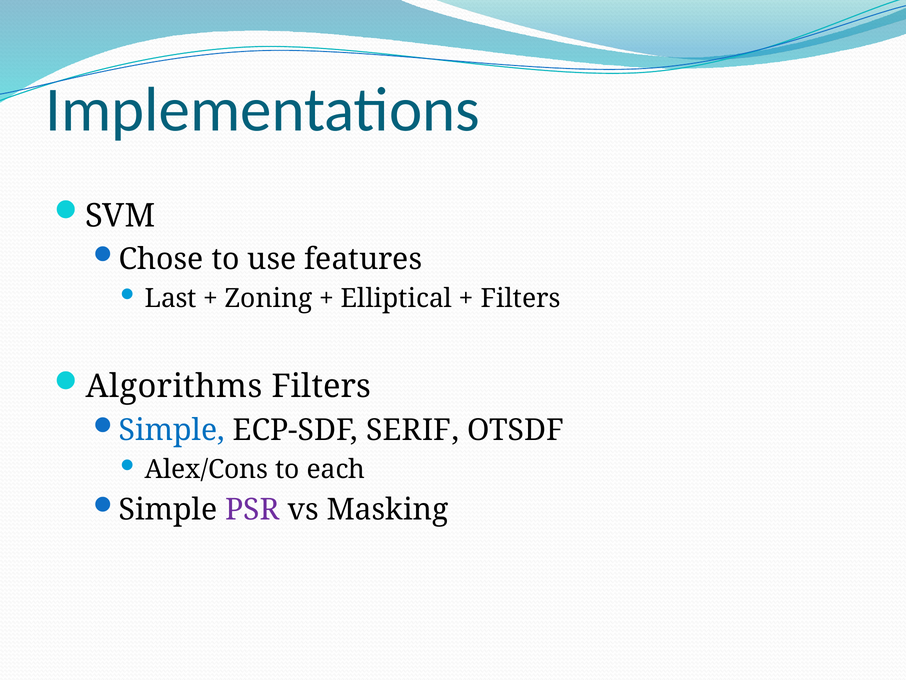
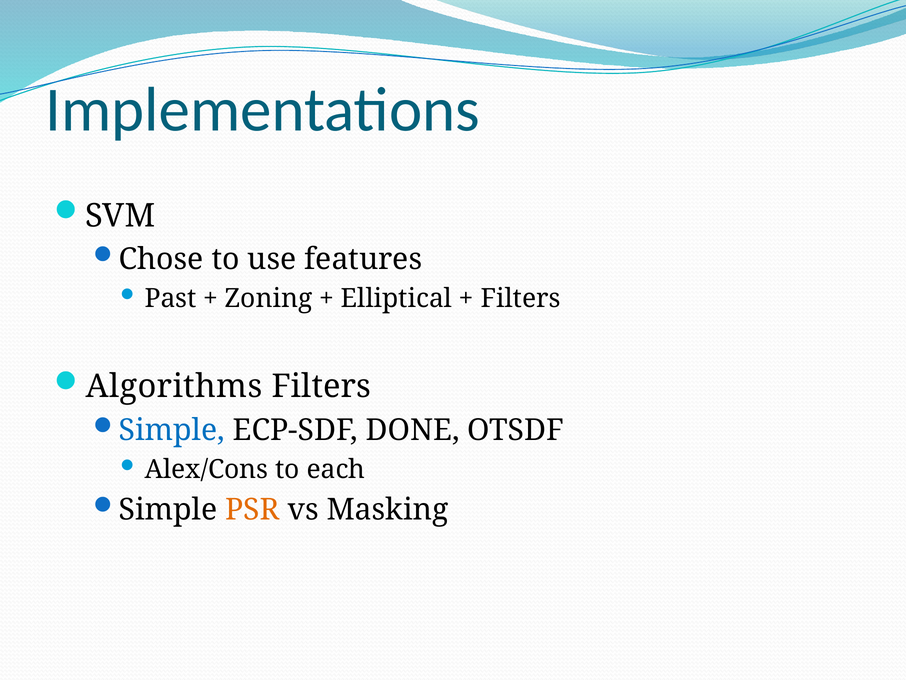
Last: Last -> Past
SERIF: SERIF -> DONE
PSR colour: purple -> orange
